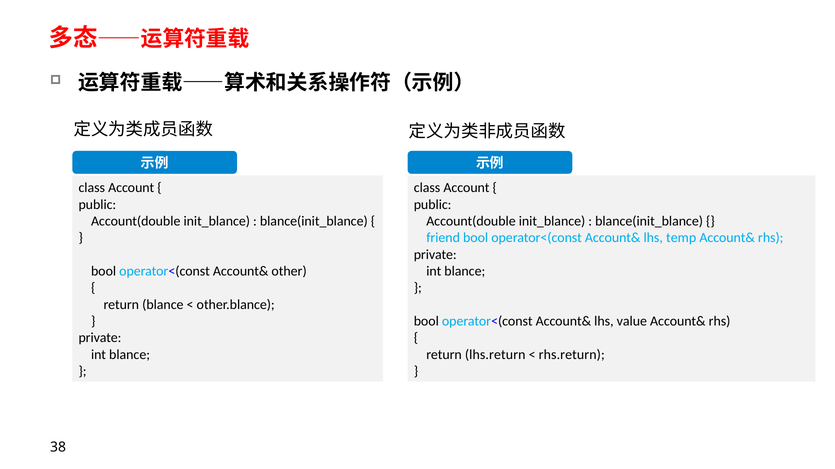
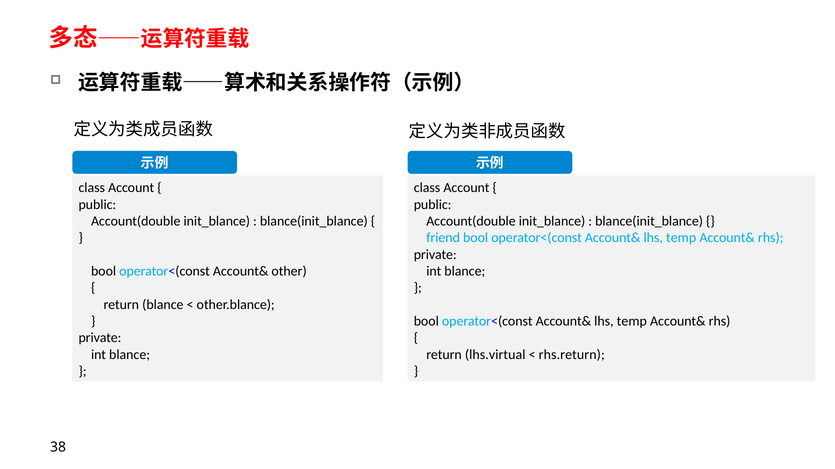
value at (632, 322): value -> temp
lhs.return: lhs.return -> lhs.virtual
